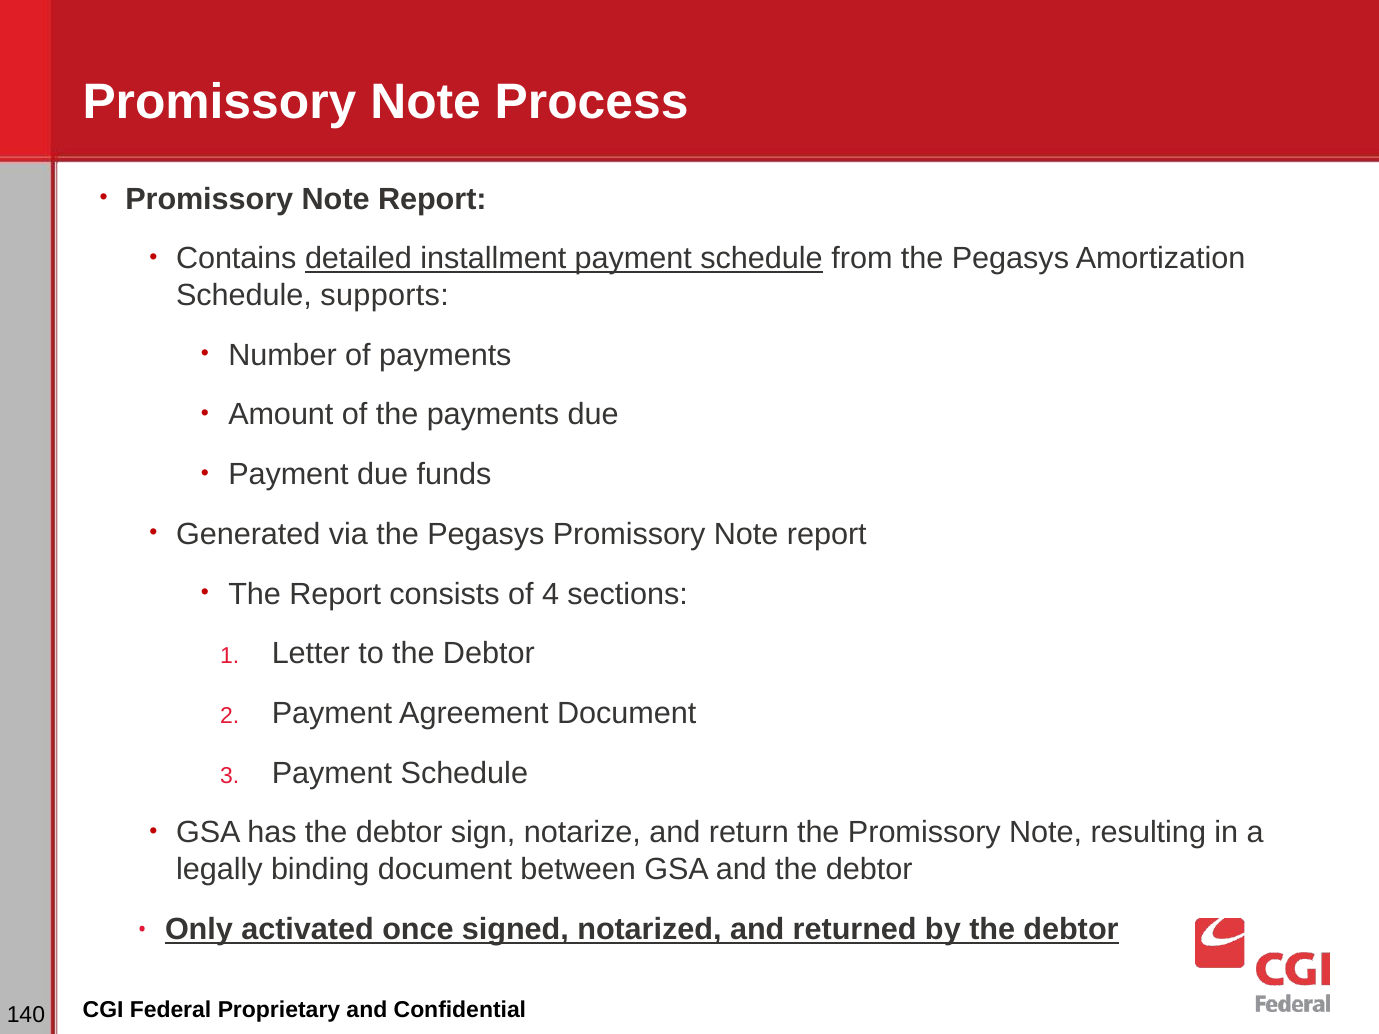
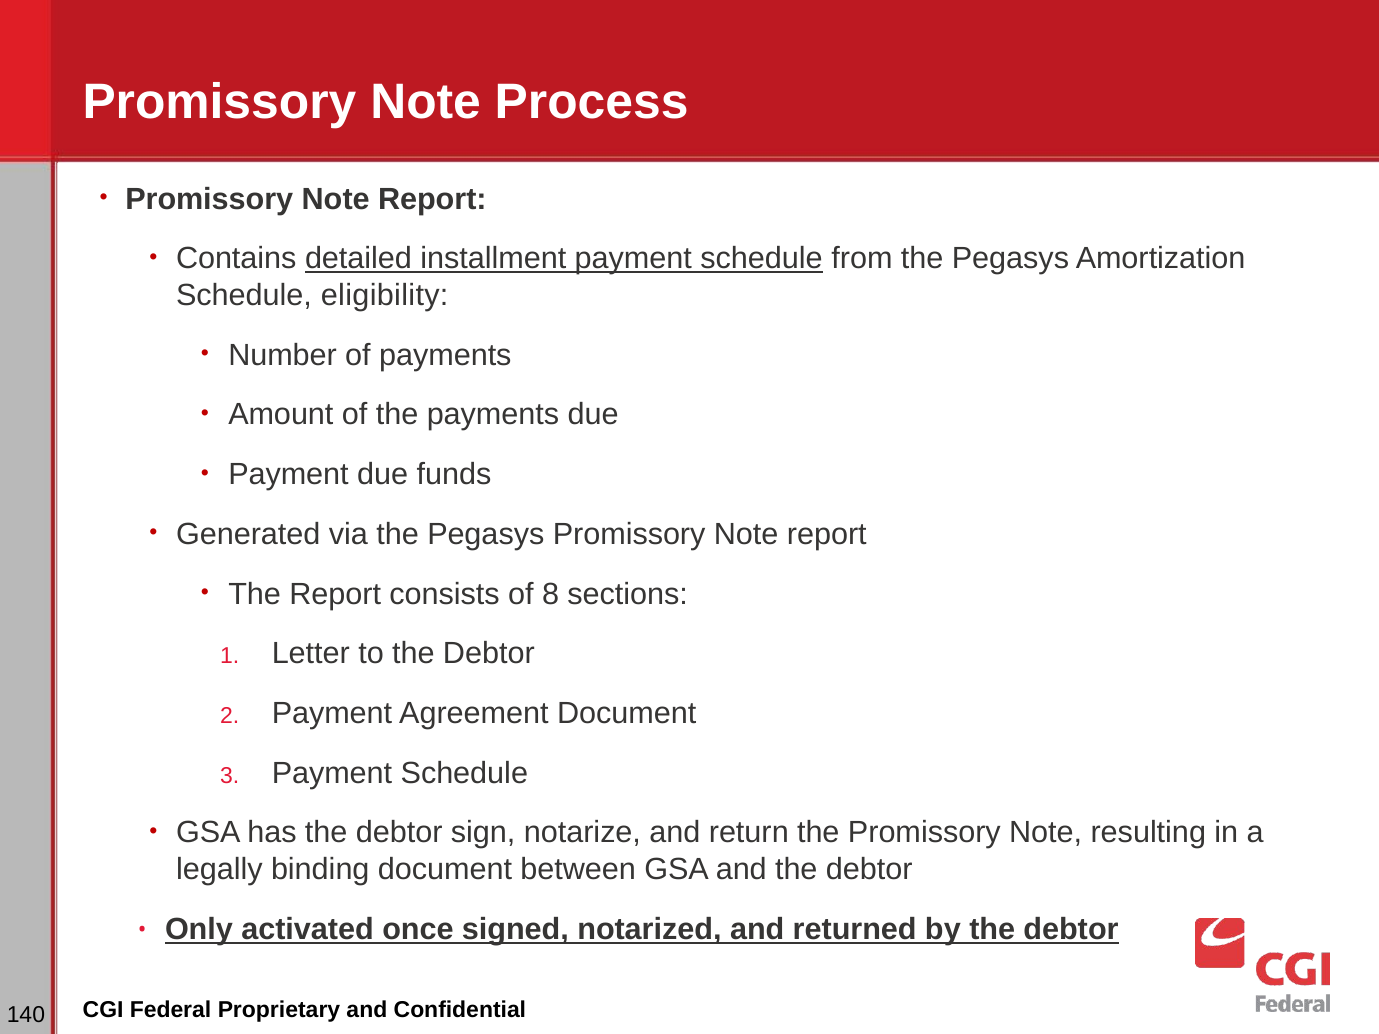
supports: supports -> eligibility
4: 4 -> 8
